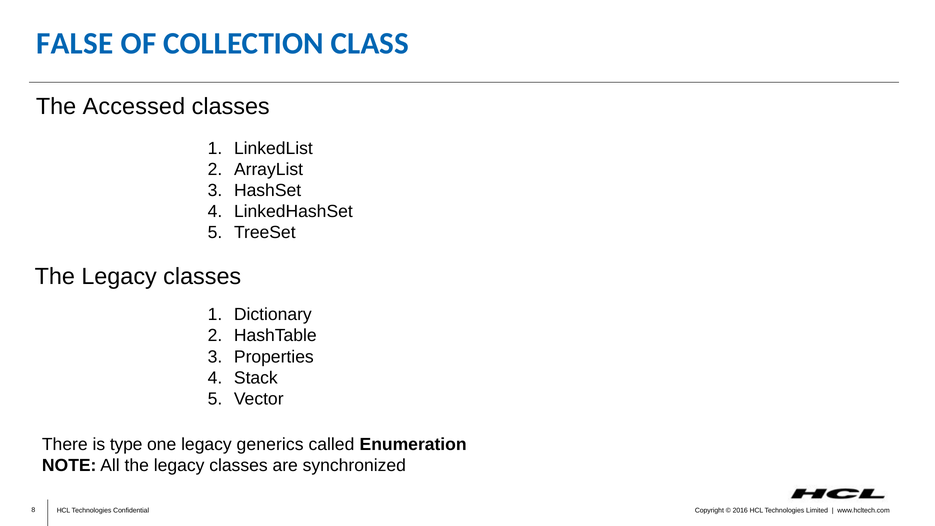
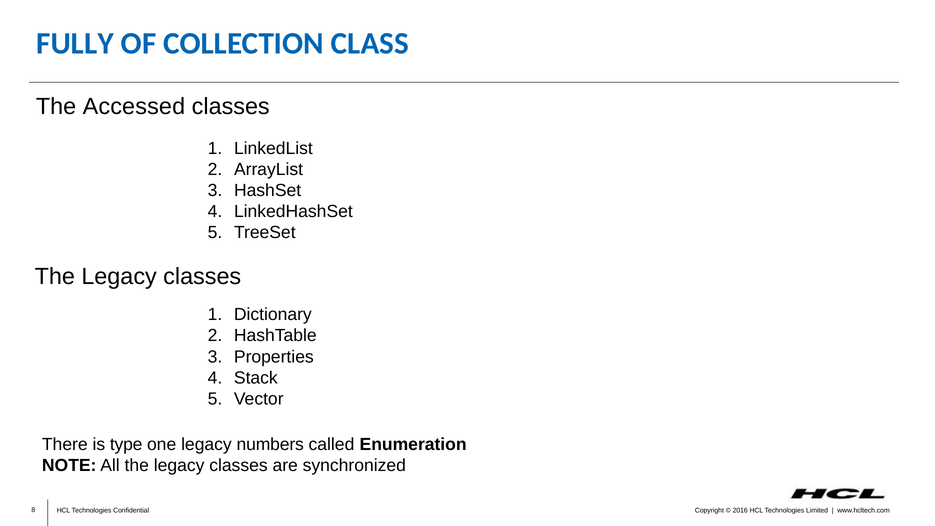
FALSE: FALSE -> FULLY
generics: generics -> numbers
